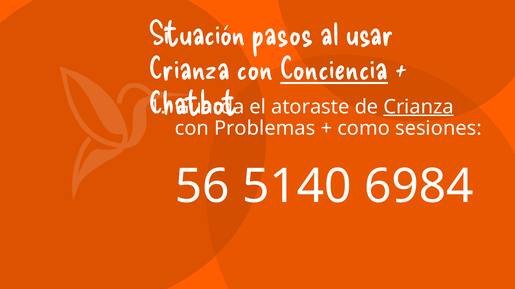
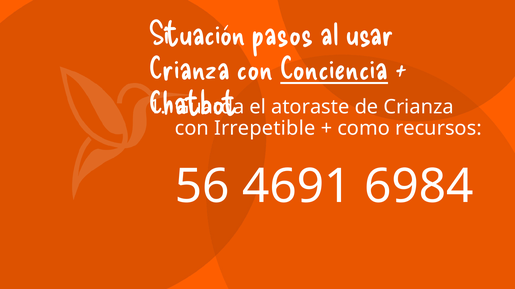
Crianza at (419, 107) underline: present -> none
Problemas: Problemas -> Irrepetible
sesiones: sesiones -> recursos
5140: 5140 -> 4691
